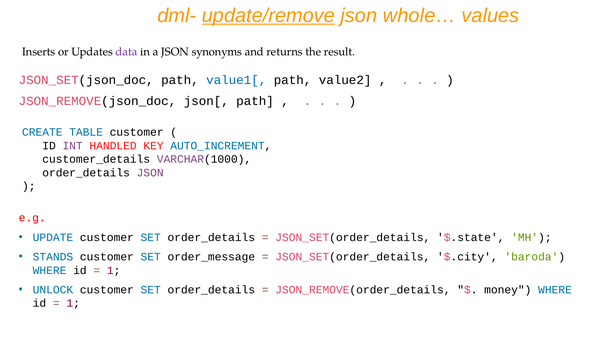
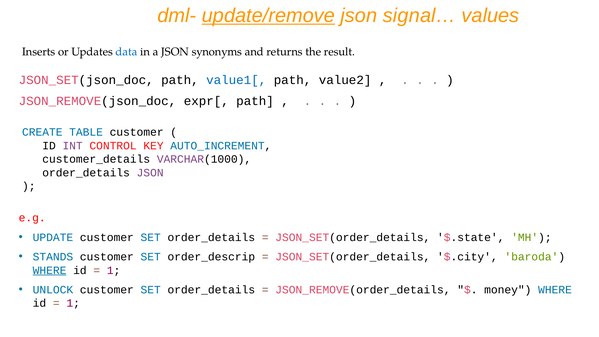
whole…: whole… -> signal…
data colour: purple -> blue
json[: json[ -> expr[
HANDLED: HANDLED -> CONTROL
order_message: order_message -> order_descrip
WHERE at (50, 270) underline: none -> present
